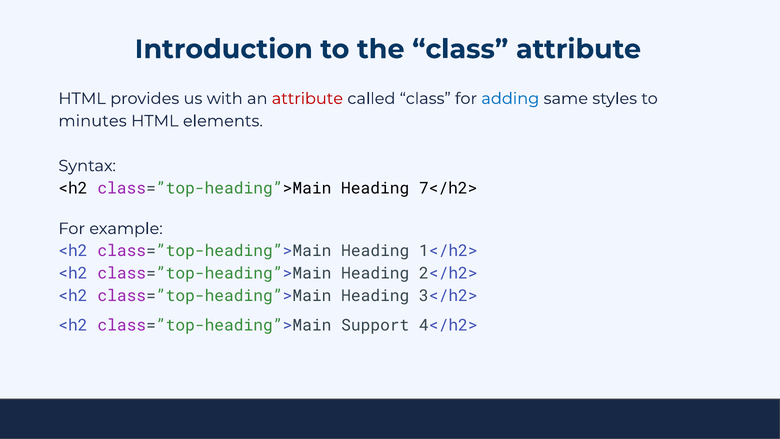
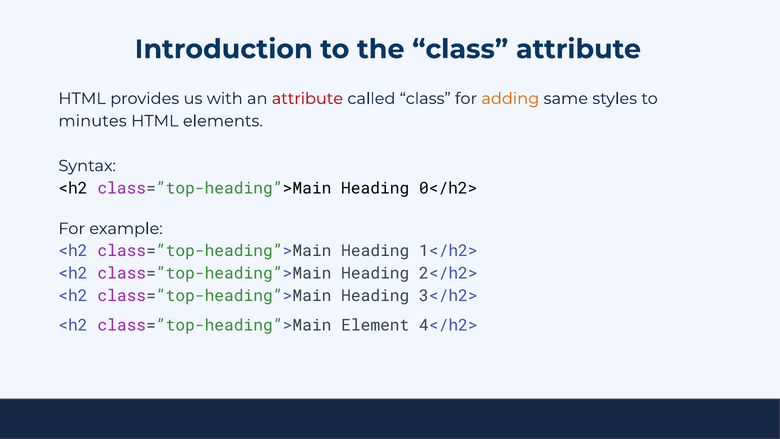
adding colour: blue -> orange
7</h2>: 7</h2> -> 0</h2>
Support: Support -> Element
